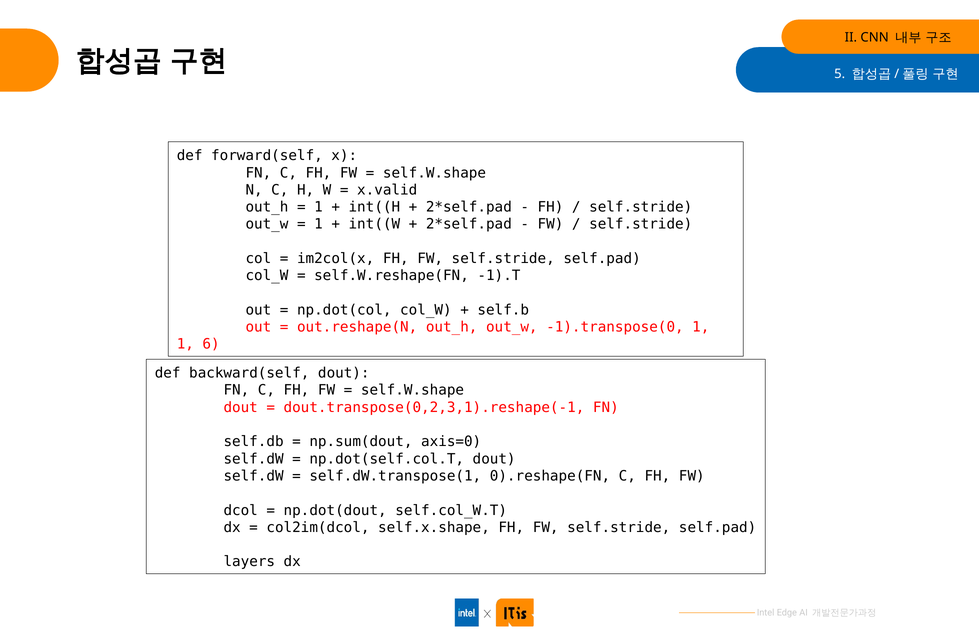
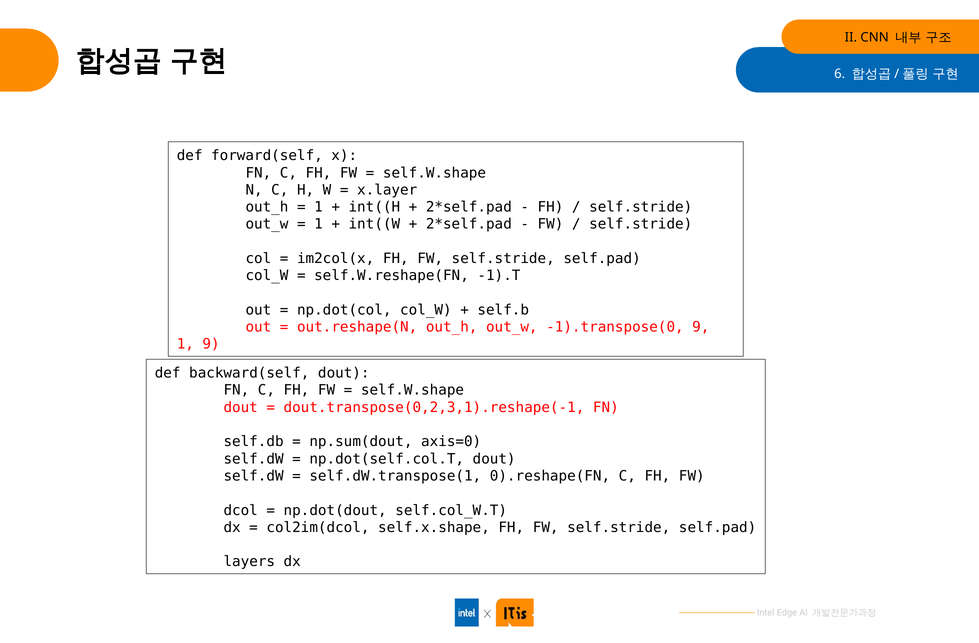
5: 5 -> 6
x.valid: x.valid -> x.layer
-1).transpose(0 1: 1 -> 9
1 6: 6 -> 9
